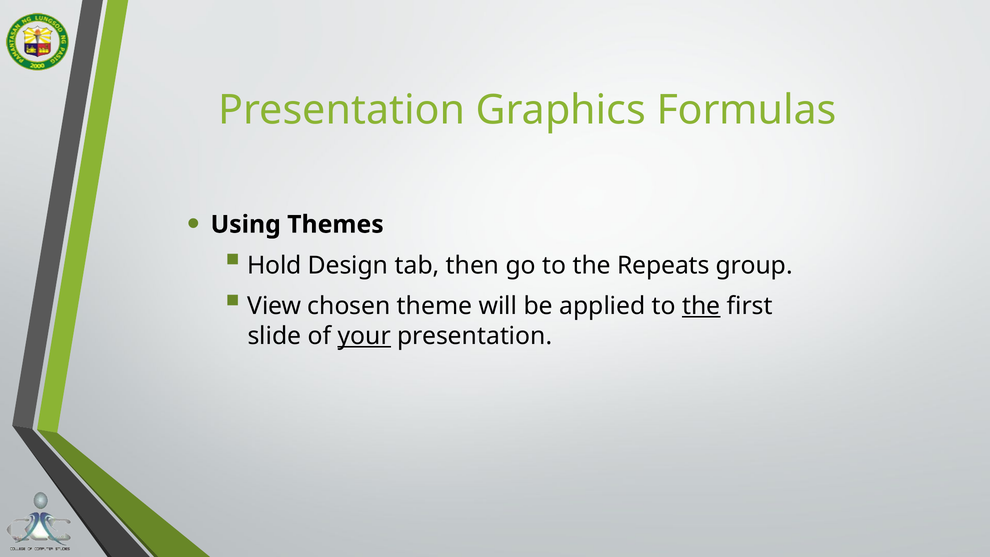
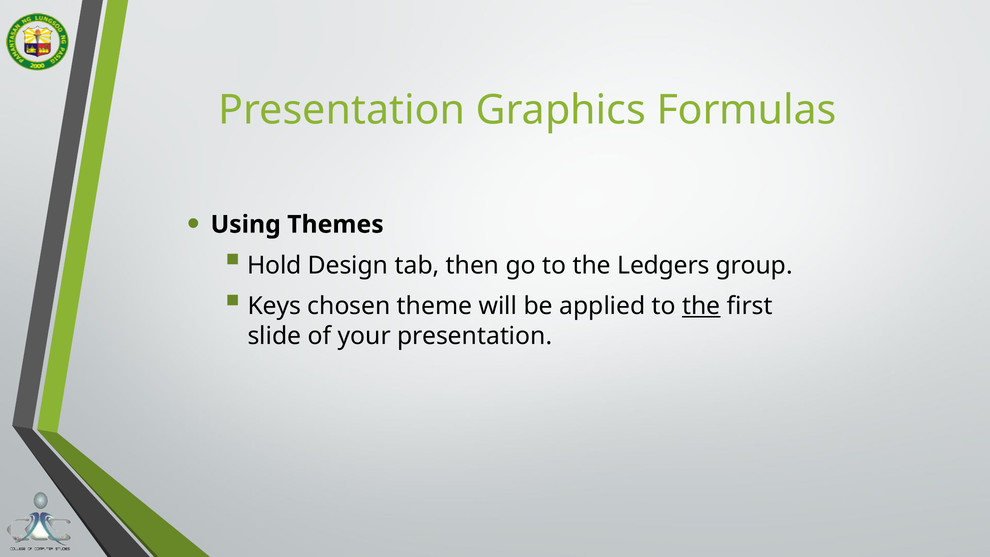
Repeats: Repeats -> Ledgers
View: View -> Keys
your underline: present -> none
